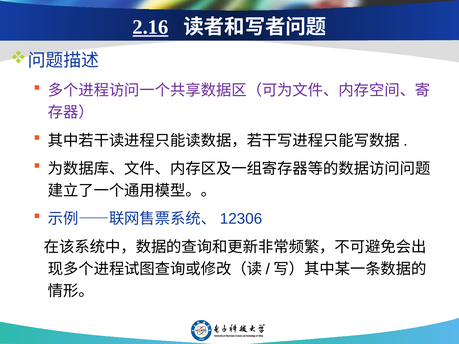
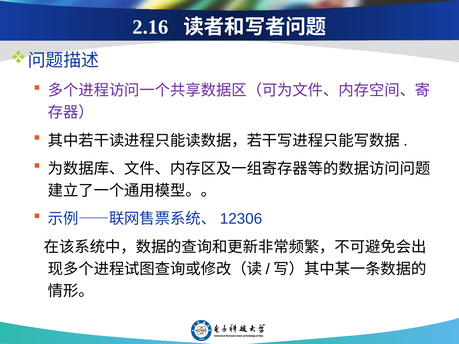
2.16 underline: present -> none
